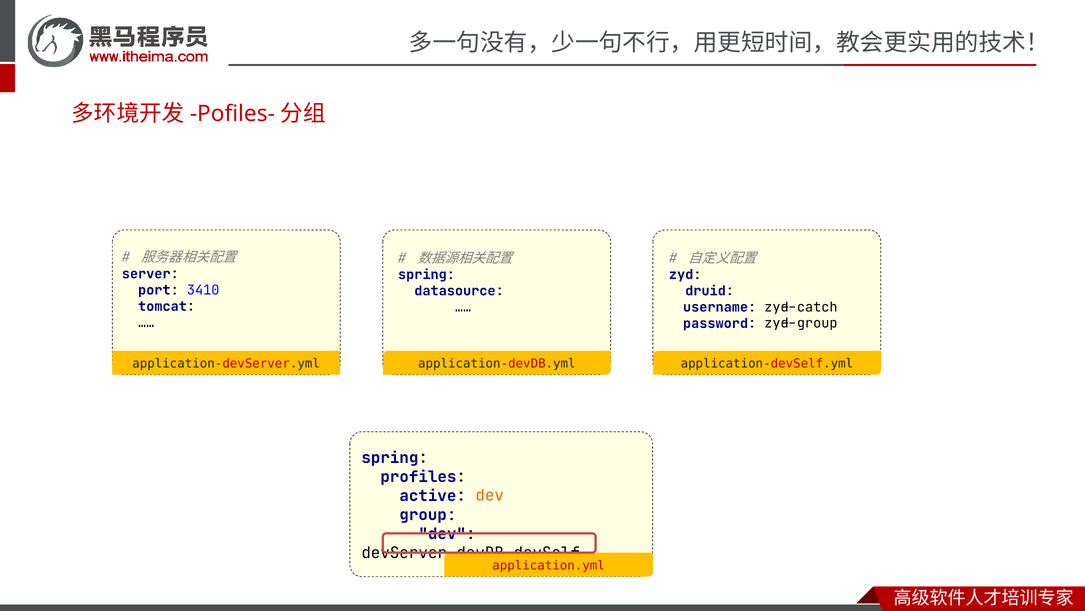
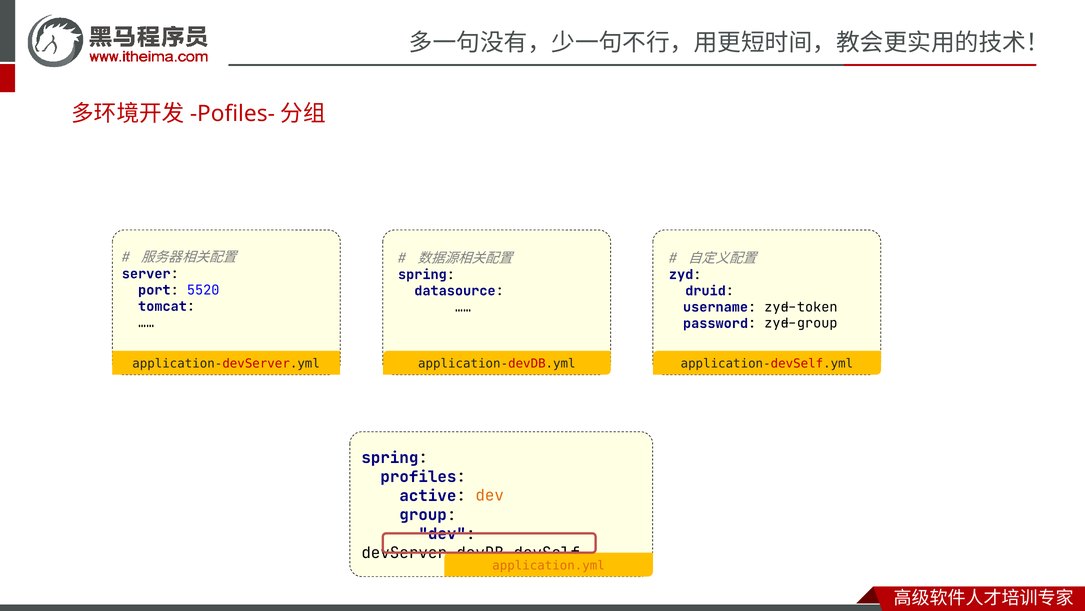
3410: 3410 -> 5520
zyd-catch: zyd-catch -> zyd-token
application.yml colour: red -> orange
